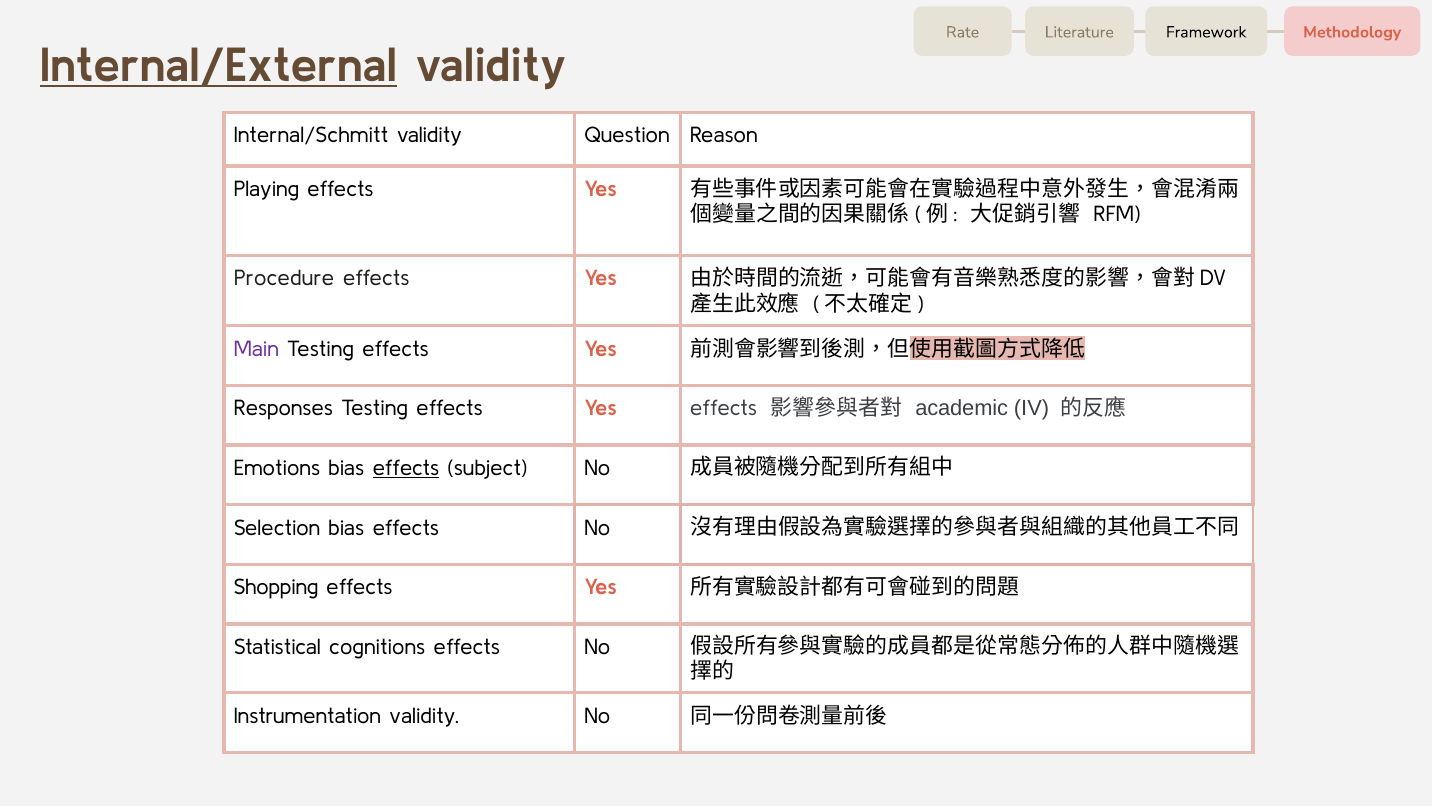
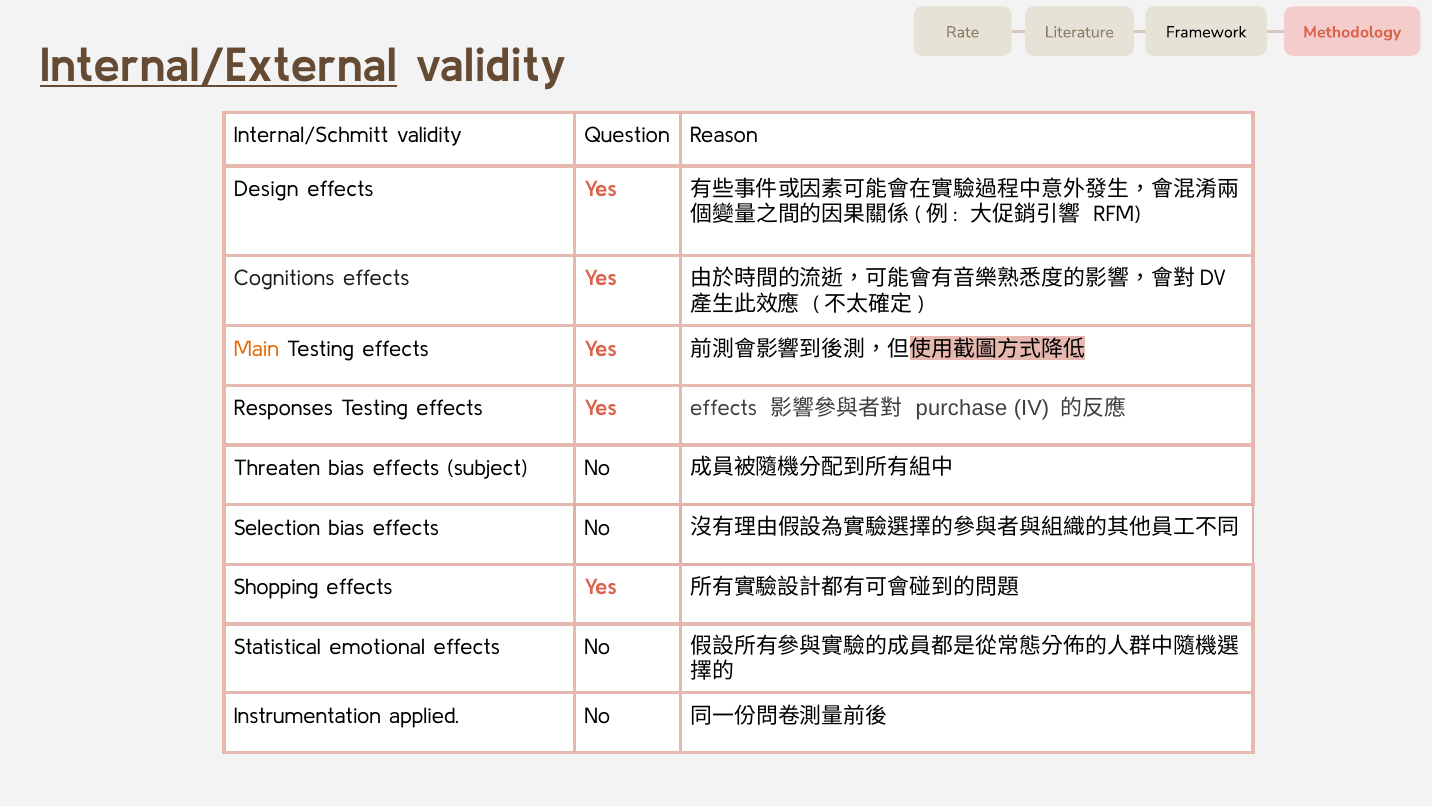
Playing: Playing -> Design
Procedure: Procedure -> Cognitions
Main colour: purple -> orange
academic: academic -> purchase
Emotions: Emotions -> Threaten
effects at (406, 468) underline: present -> none
cognitions: cognitions -> emotional
Instrumentation validity: validity -> applied
